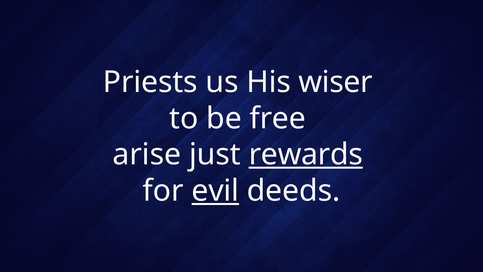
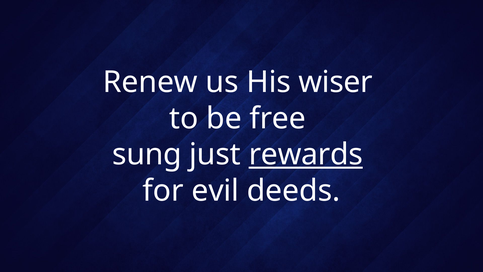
Priests: Priests -> Renew
arise: arise -> sung
evil underline: present -> none
